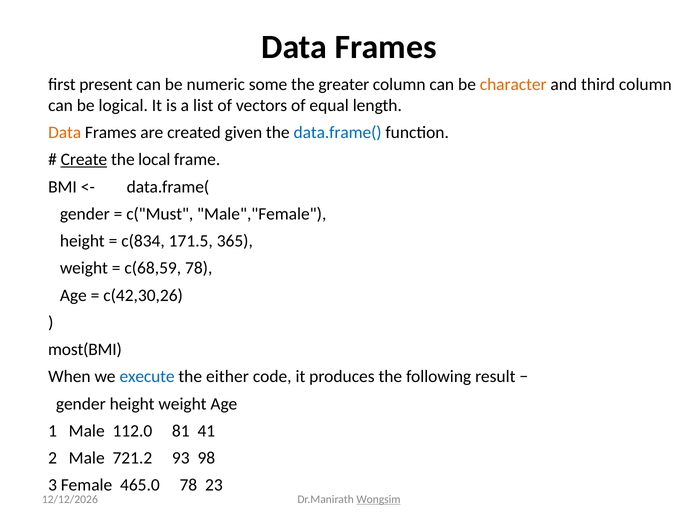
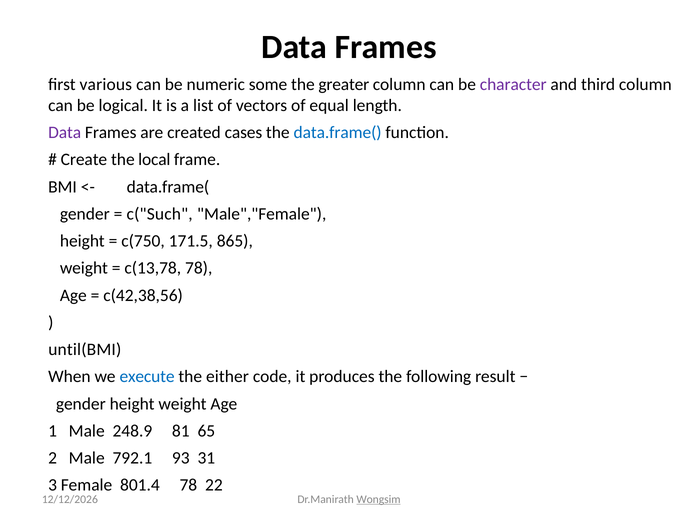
present: present -> various
character colour: orange -> purple
Data at (65, 133) colour: orange -> purple
given: given -> cases
Create underline: present -> none
c("Must: c("Must -> c("Such
c(834: c(834 -> c(750
365: 365 -> 865
c(68,59: c(68,59 -> c(13,78
c(42,30,26: c(42,30,26 -> c(42,38,56
most(BMI: most(BMI -> until(BMI
112.0: 112.0 -> 248.9
41: 41 -> 65
721.2: 721.2 -> 792.1
98: 98 -> 31
465.0: 465.0 -> 801.4
23: 23 -> 22
